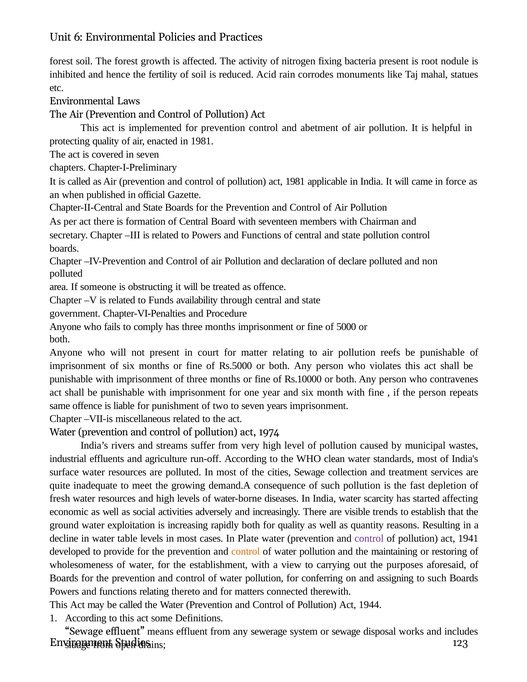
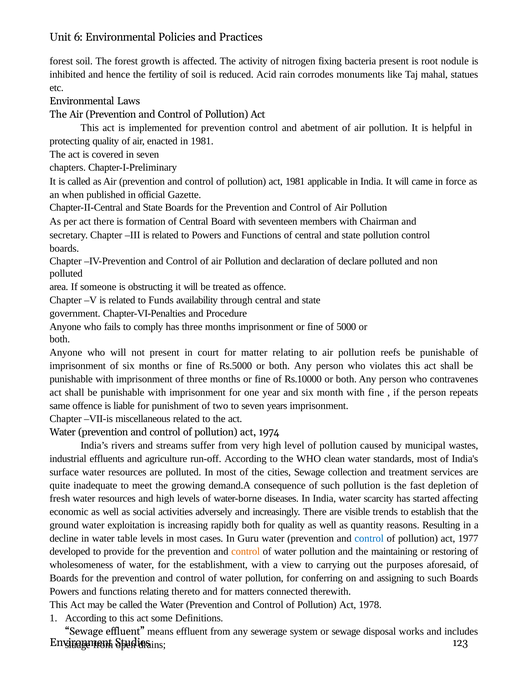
Plate: Plate -> Guru
control at (369, 538) colour: purple -> blue
1941: 1941 -> 1977
1944: 1944 -> 1978
